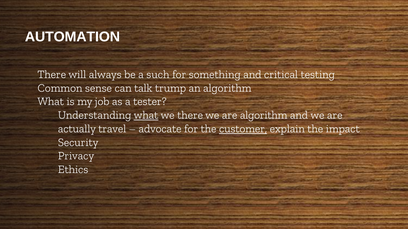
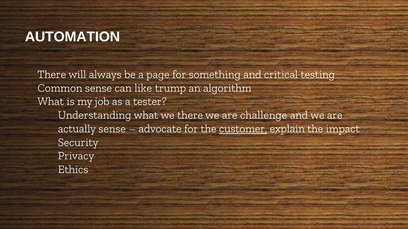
such: such -> page
talk: talk -> like
what underline: present -> none
are algorithm: algorithm -> challenge
actually travel: travel -> sense
